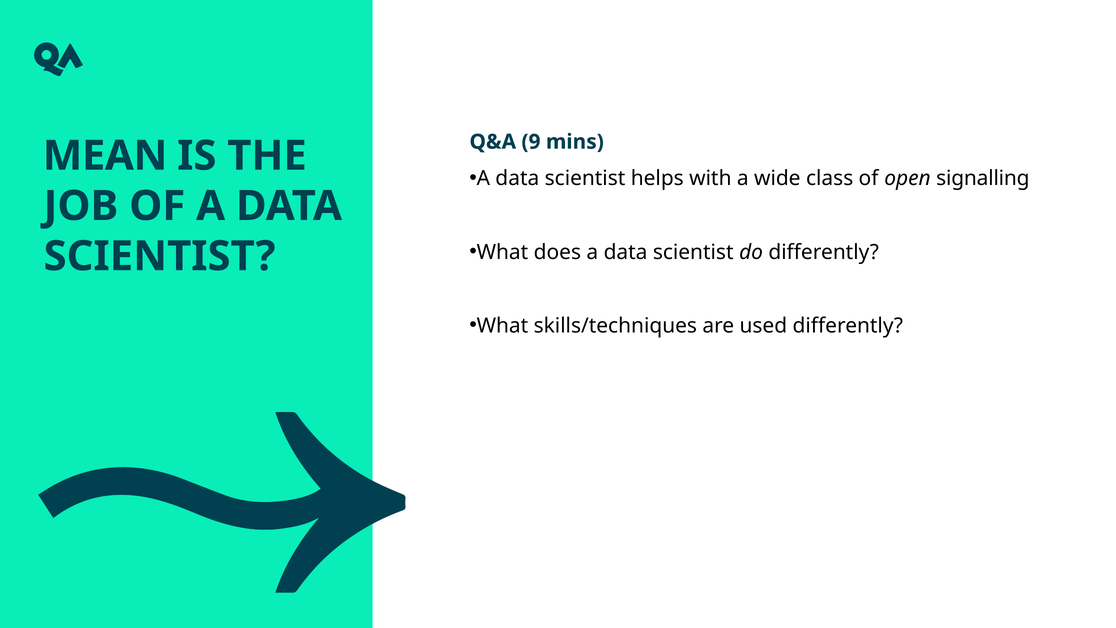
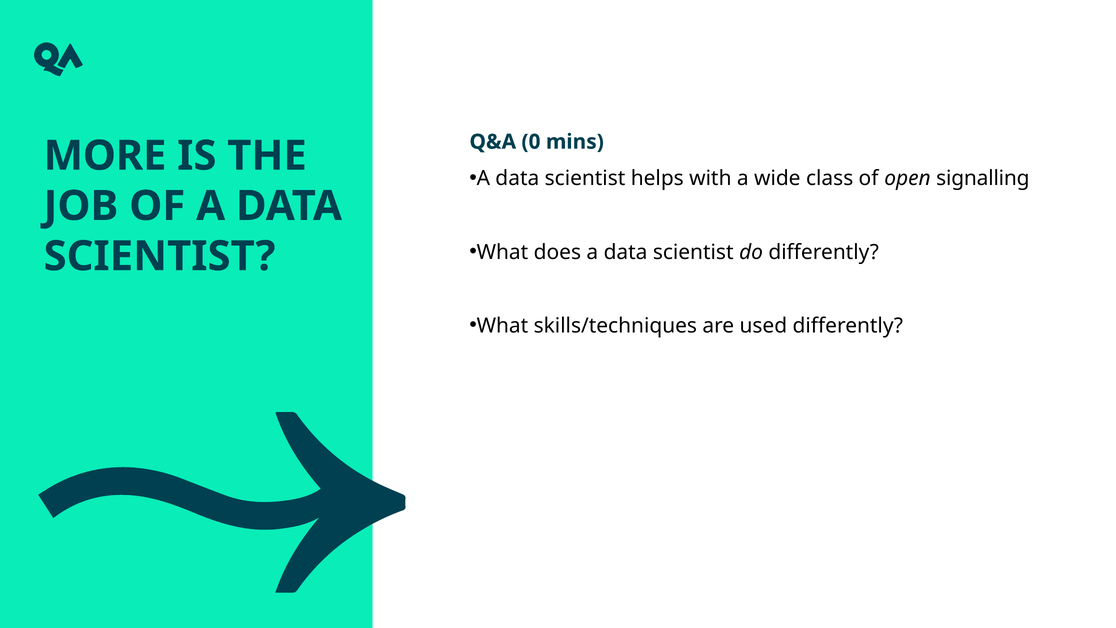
9: 9 -> 0
MEAN: MEAN -> MORE
